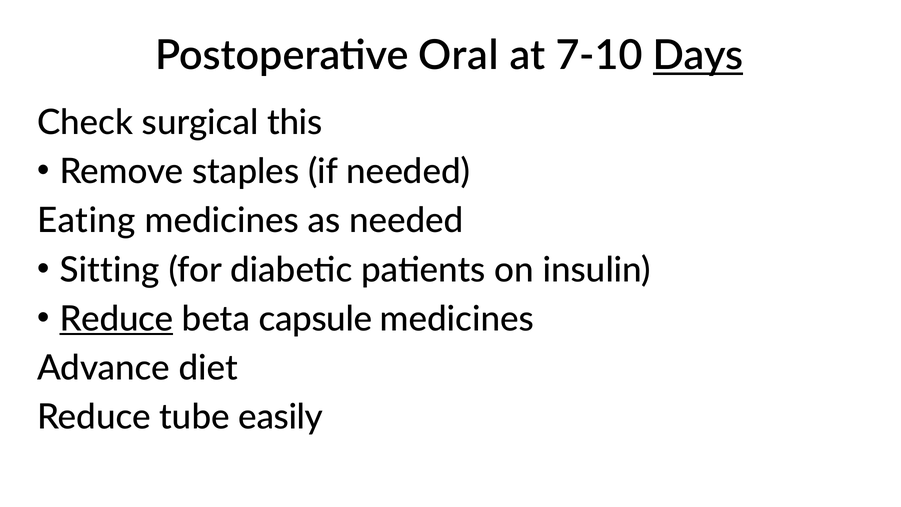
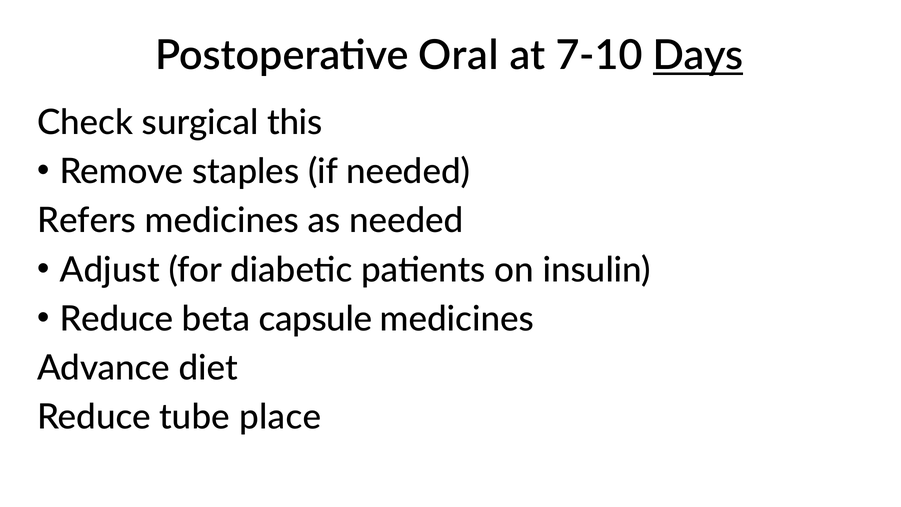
Eating: Eating -> Refers
Sitting: Sitting -> Adjust
Reduce at (117, 319) underline: present -> none
easily: easily -> place
